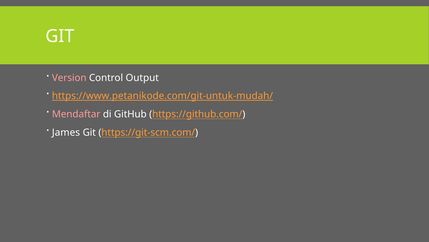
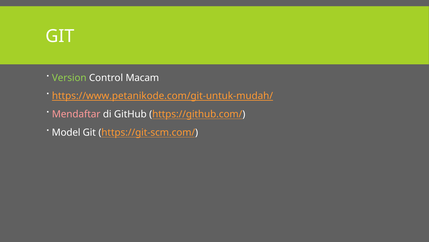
Version colour: pink -> light green
Output: Output -> Macam
James: James -> Model
